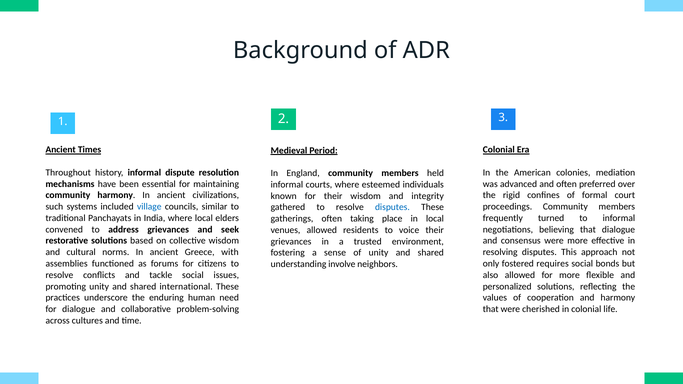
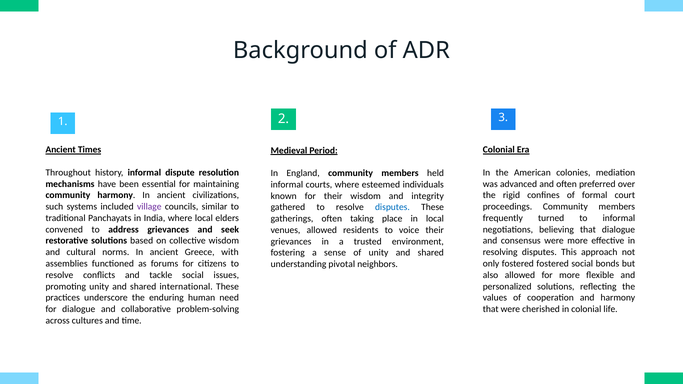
village colour: blue -> purple
fostered requires: requires -> fostered
involve: involve -> pivotal
